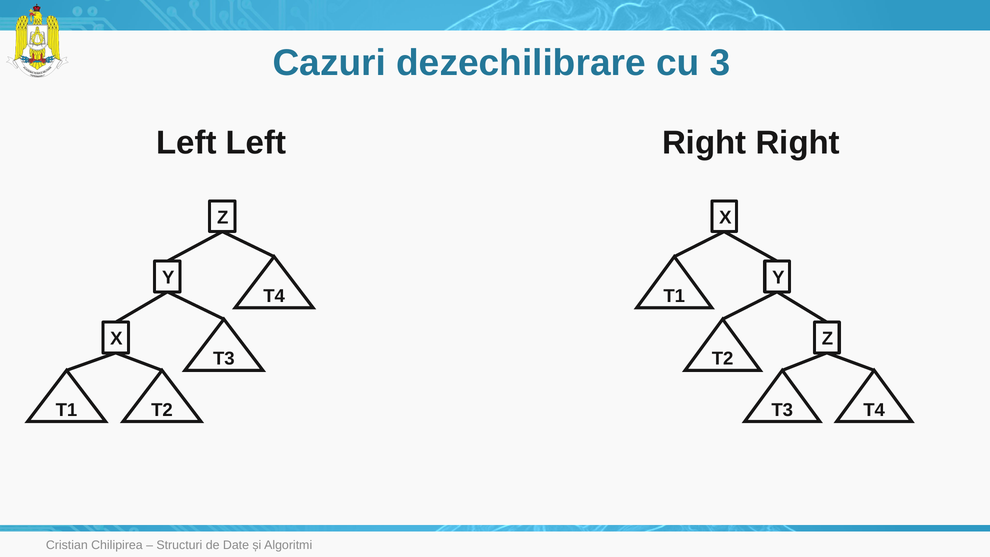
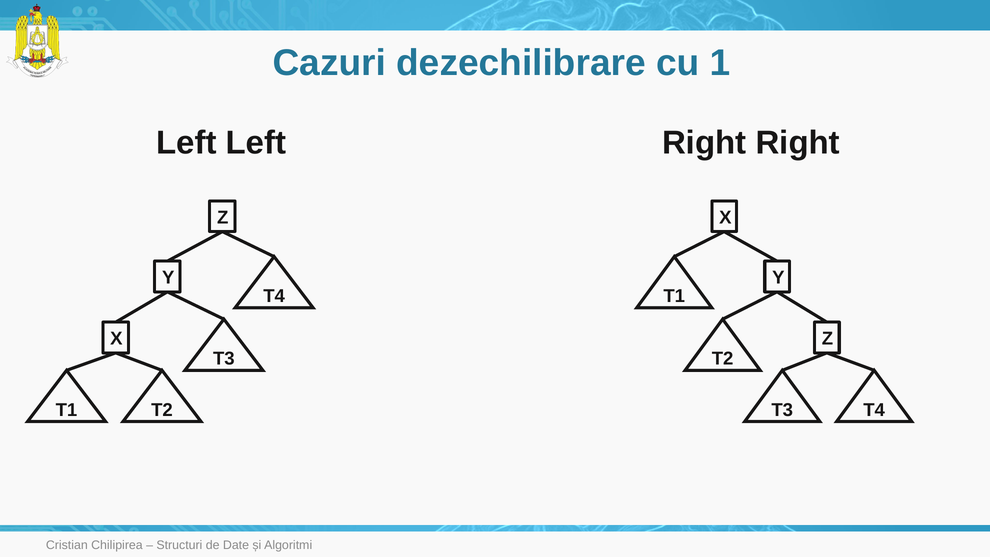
3: 3 -> 1
